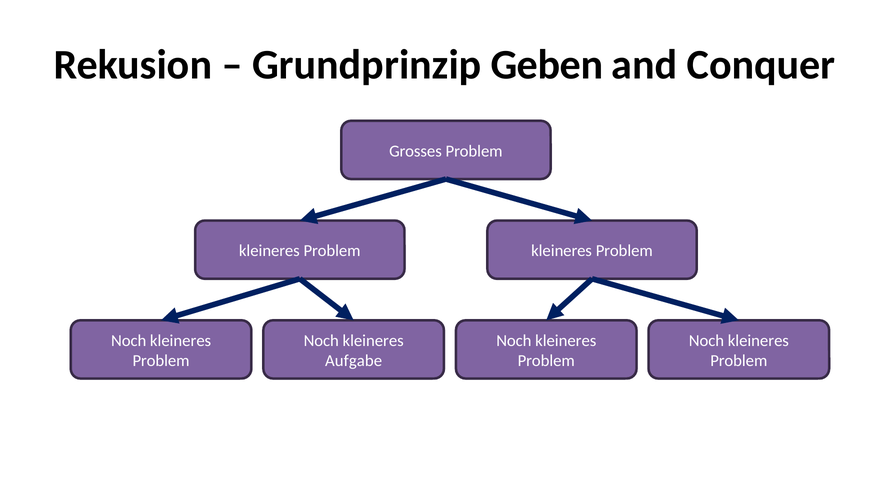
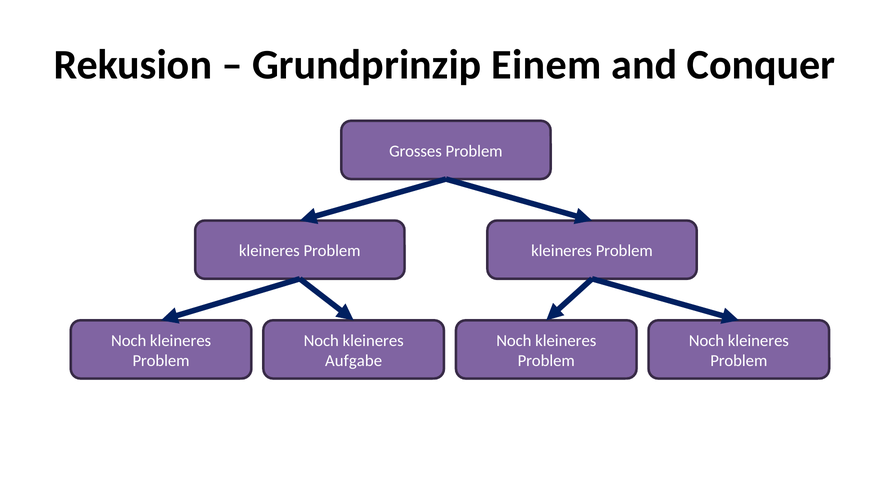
Geben: Geben -> Einem
